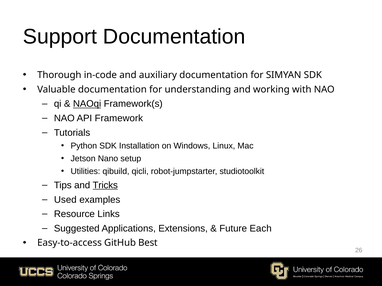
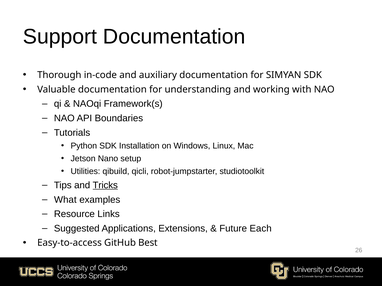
NAOqi underline: present -> none
Framework: Framework -> Boundaries
Used: Used -> What
